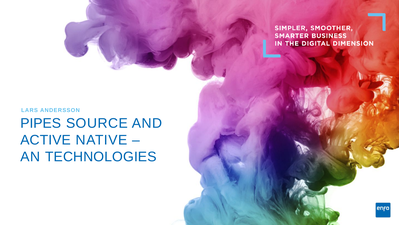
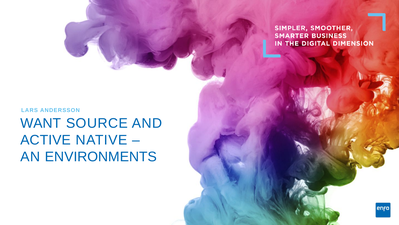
PIPES: PIPES -> WANT
TECHNOLOGIES: TECHNOLOGIES -> ENVIRONMENTS
